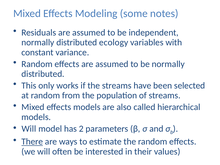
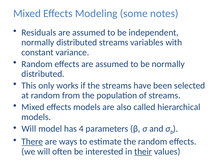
distributed ecology: ecology -> streams
2: 2 -> 4
their underline: none -> present
